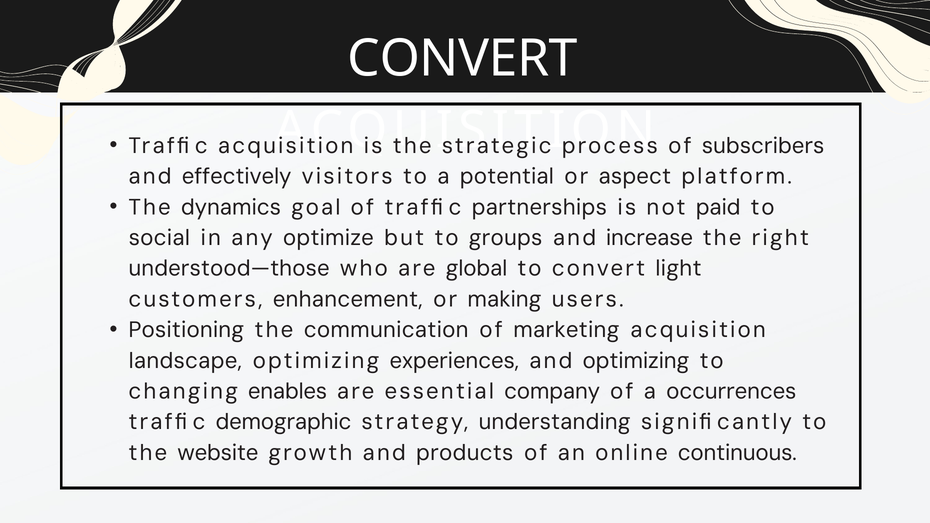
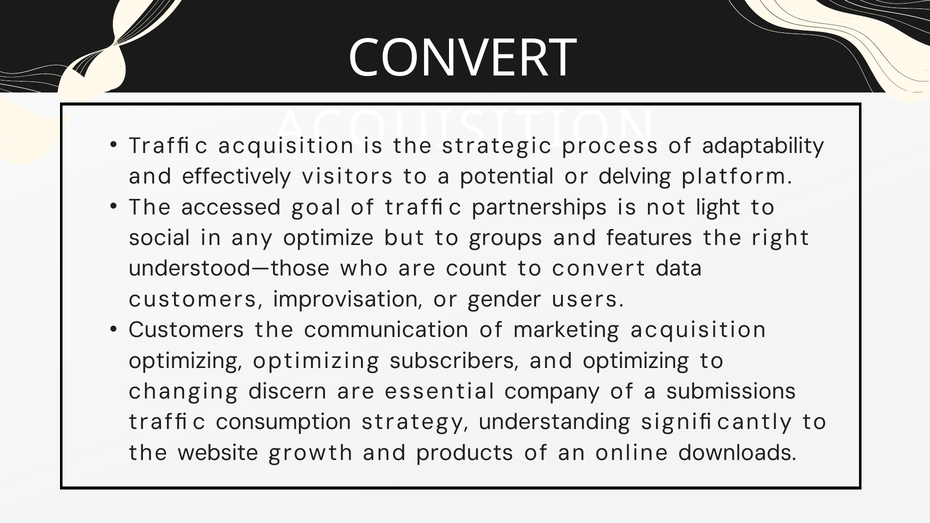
subscribers: subscribers -> adaptability
aspect: aspect -> delving
dynamics: dynamics -> accessed
paid: paid -> light
increase: increase -> features
global: global -> count
light: light -> data
enhancement: enhancement -> improvisation
making: making -> gender
Positioning at (186, 330): Positioning -> Customers
landscape at (185, 361): landscape -> optimizing
experiences: experiences -> subscribers
enables: enables -> discern
occurrences: occurrences -> submissions
demographic: demographic -> consumption
continuous: continuous -> downloads
